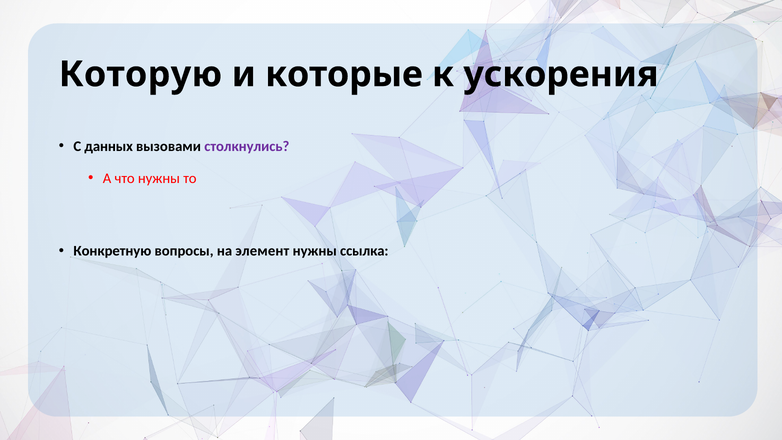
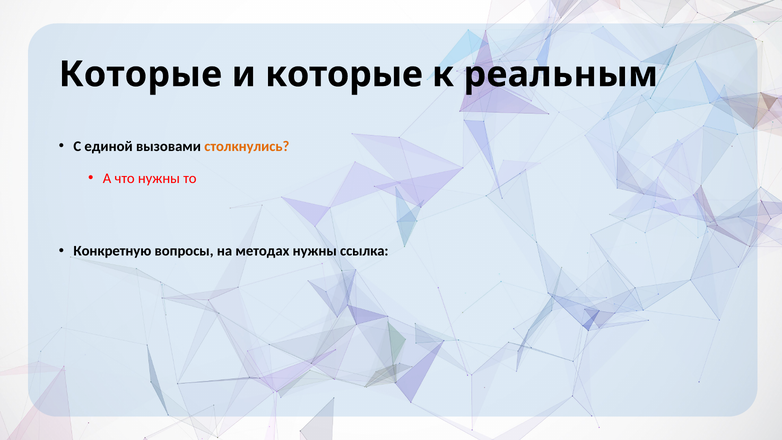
Которую at (140, 74): Которую -> Которые
ускорения: ускорения -> реальным
данных: данных -> единой
столкнулись colour: purple -> orange
элемент: элемент -> методах
